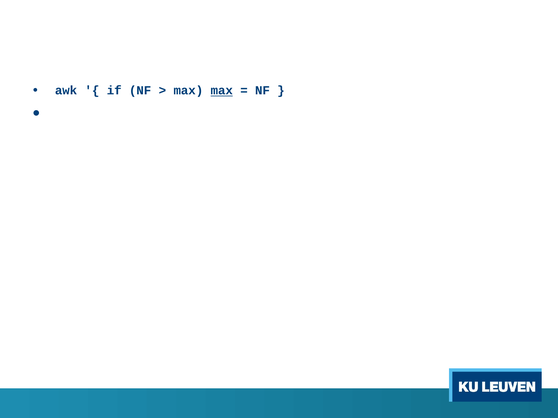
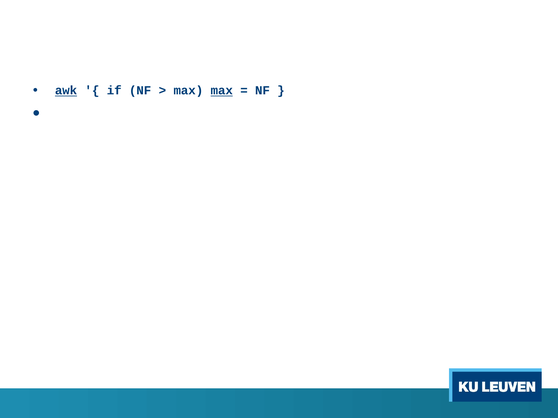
awk underline: none -> present
